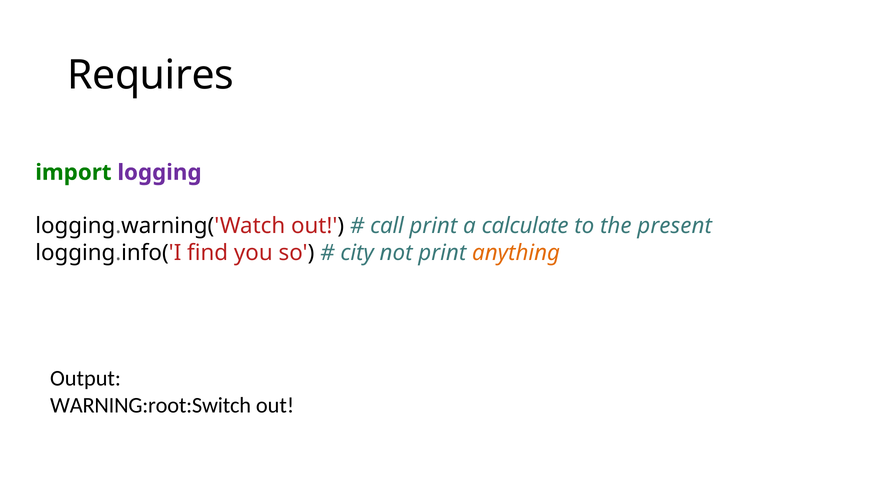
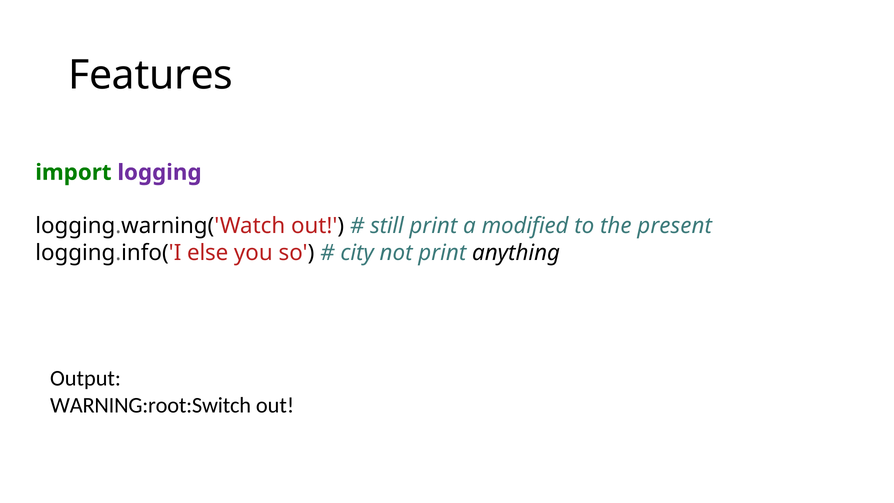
Requires: Requires -> Features
call: call -> still
calculate: calculate -> modified
find: find -> else
anything colour: orange -> black
